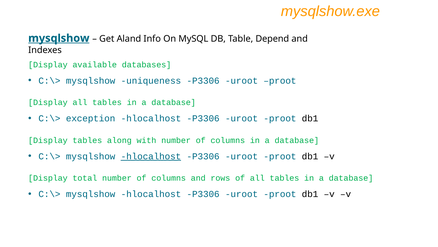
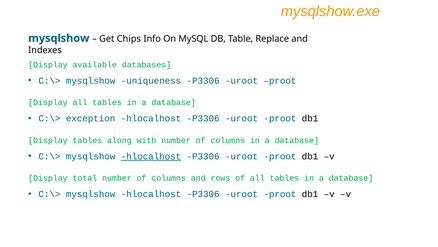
mysqlshow at (59, 38) underline: present -> none
Aland: Aland -> Chips
Depend: Depend -> Replace
